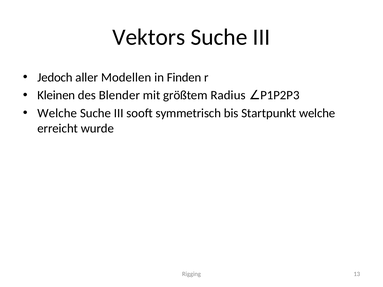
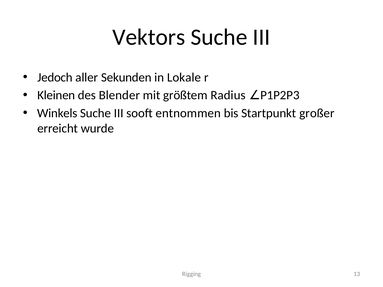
Modellen: Modellen -> Sekunden
Finden: Finden -> Lokale
Welche at (57, 113): Welche -> Winkels
symmetrisch: symmetrisch -> entnommen
Startpunkt welche: welche -> großer
